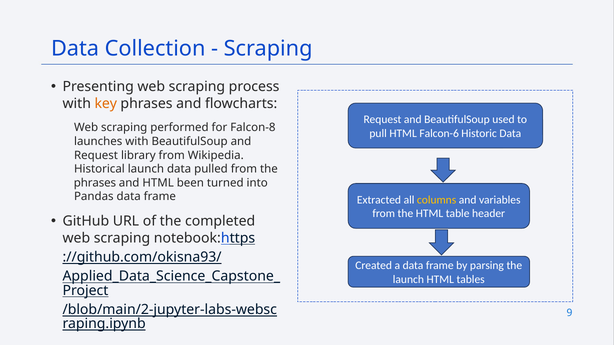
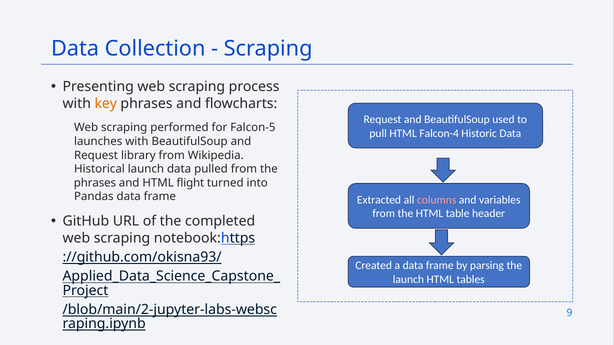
Falcon-8: Falcon-8 -> Falcon-5
Falcon-6: Falcon-6 -> Falcon-4
been: been -> flight
columns colour: yellow -> pink
